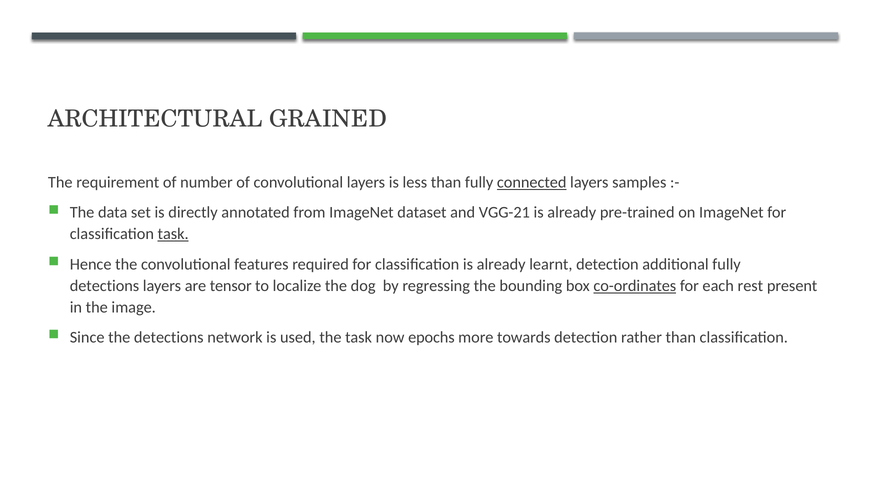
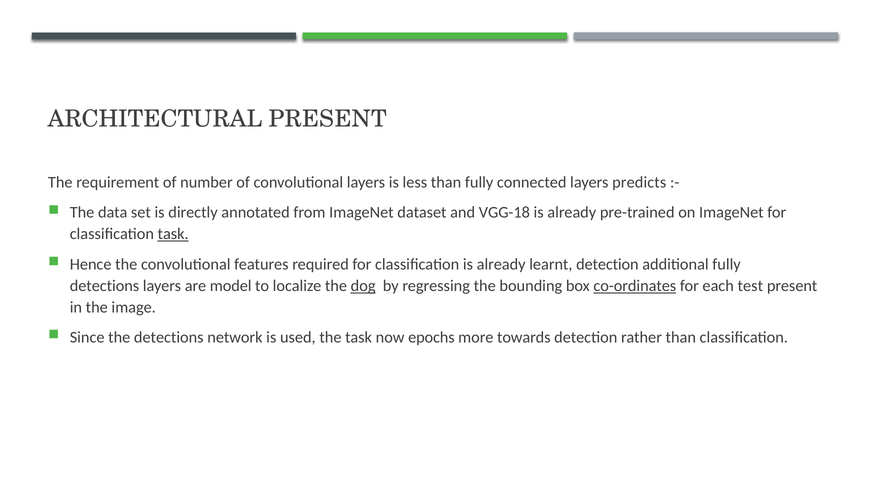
ARCHITECTURAL GRAINED: GRAINED -> PRESENT
connected underline: present -> none
samples: samples -> predicts
VGG-21: VGG-21 -> VGG-18
tensor: tensor -> model
dog underline: none -> present
rest: rest -> test
